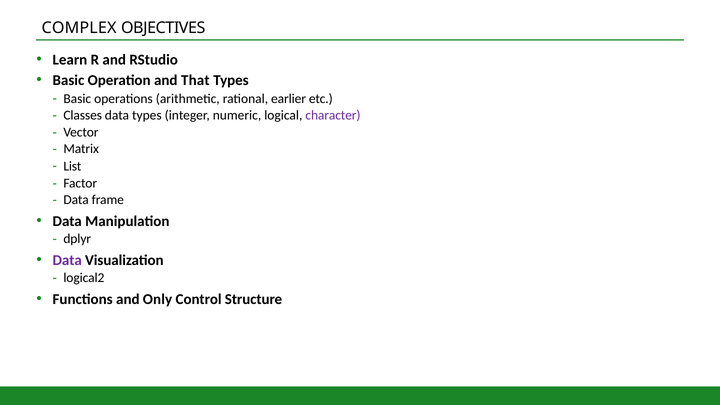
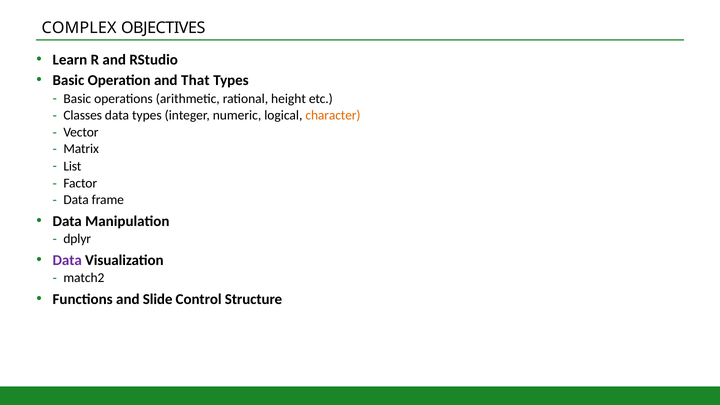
earlier: earlier -> height
character colour: purple -> orange
logical2: logical2 -> match2
Only: Only -> Slide
